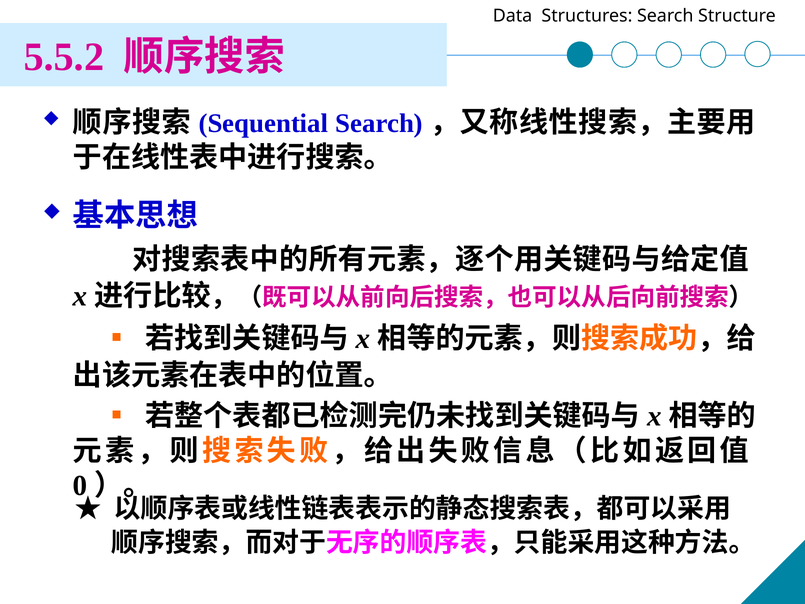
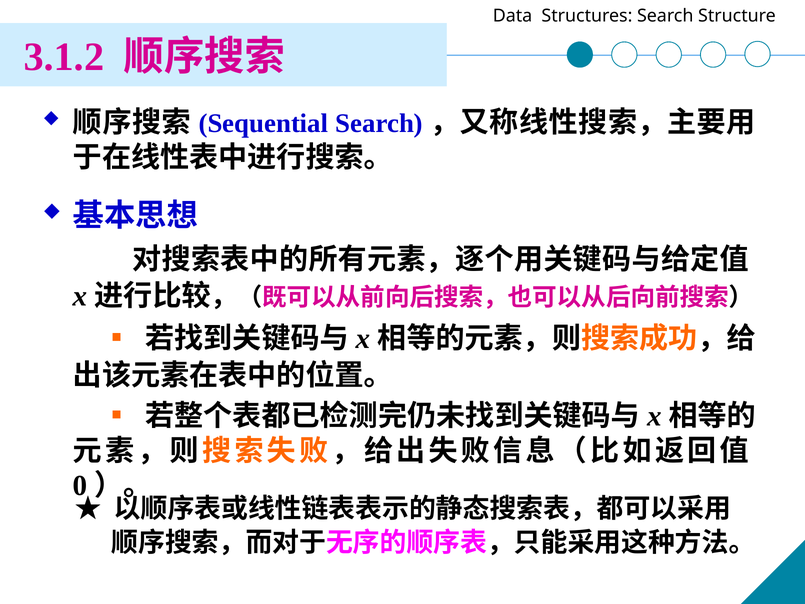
5.5.2: 5.5.2 -> 3.1.2
